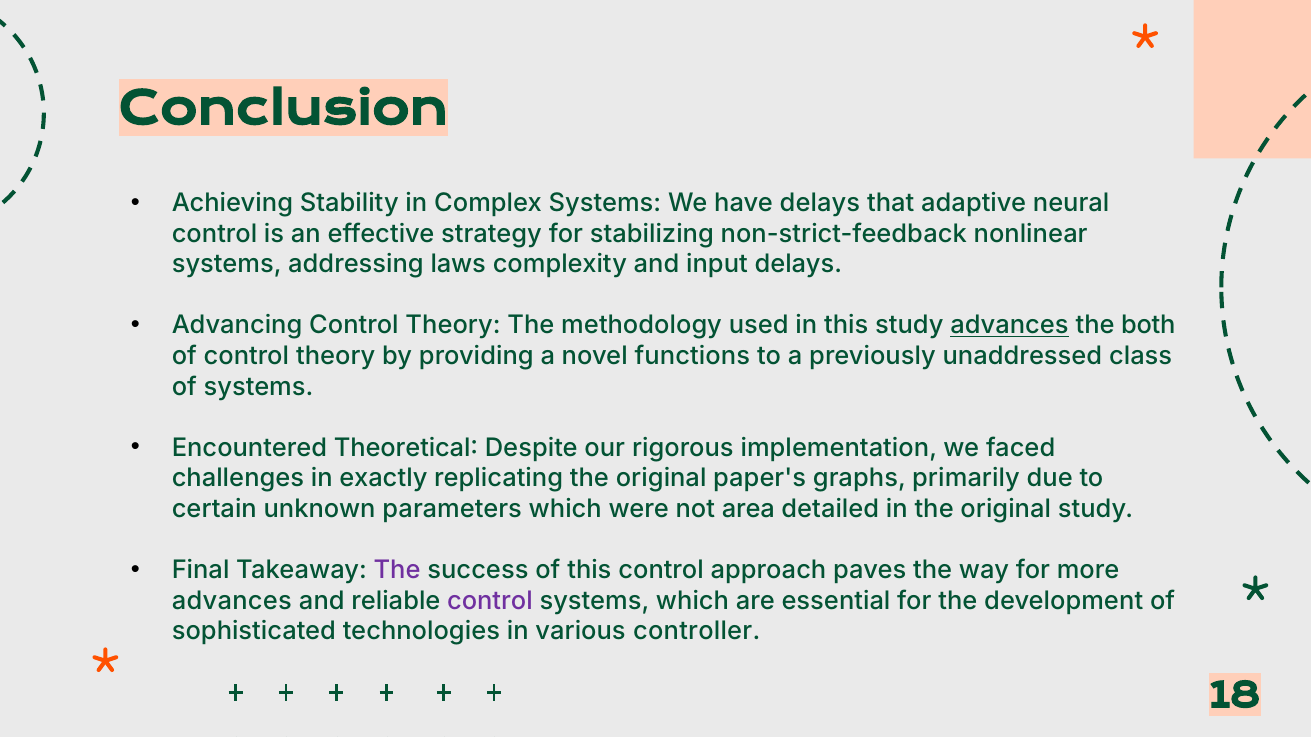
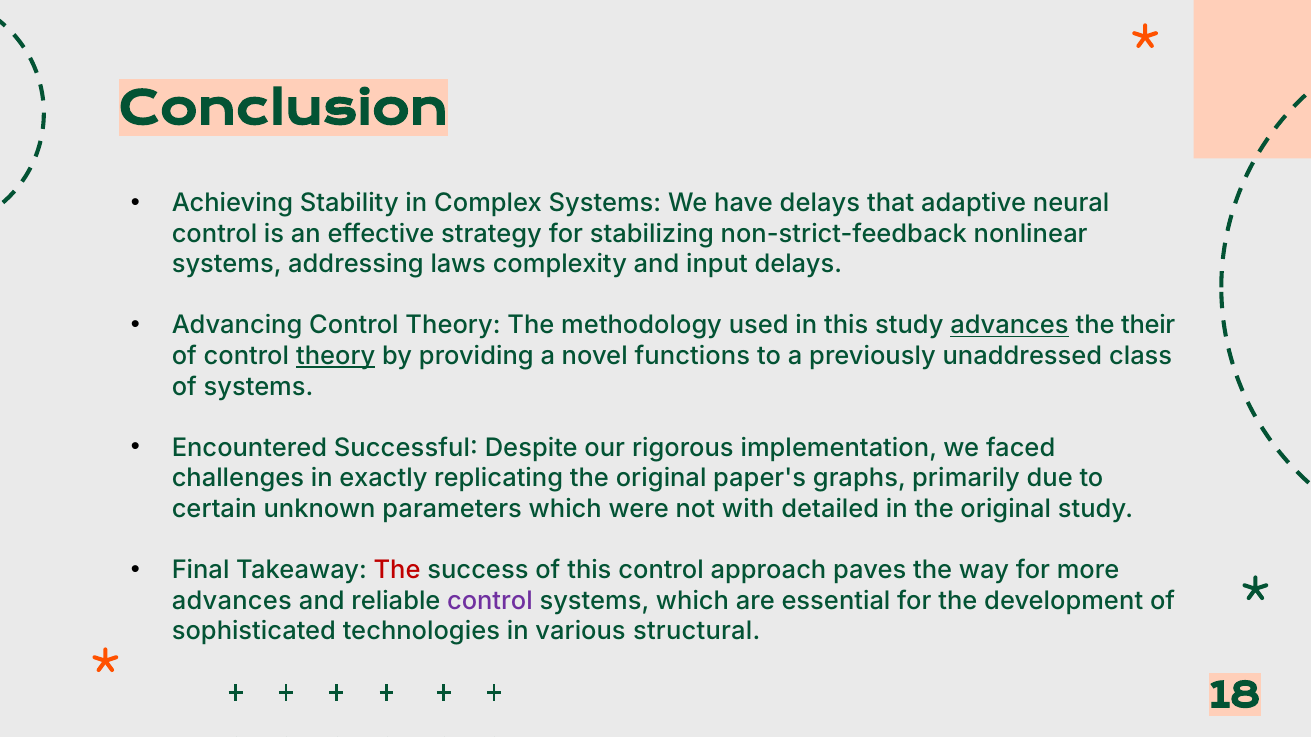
both: both -> their
theory at (336, 356) underline: none -> present
Theoretical: Theoretical -> Successful
area: area -> with
The at (397, 571) colour: purple -> red
controller: controller -> structural
